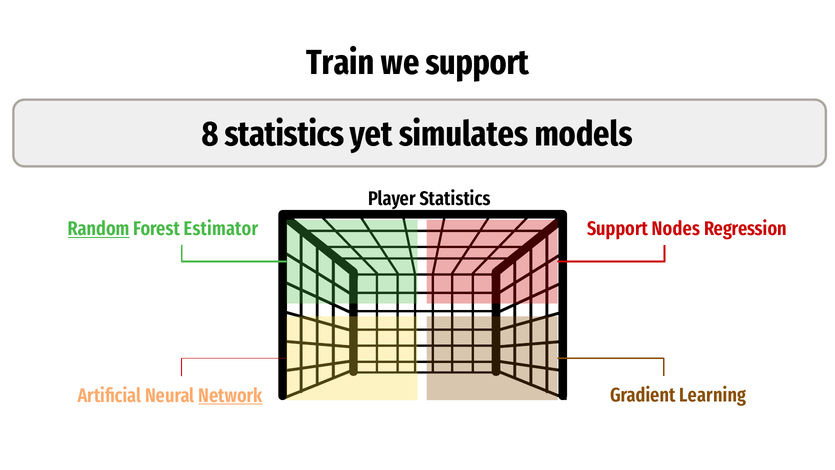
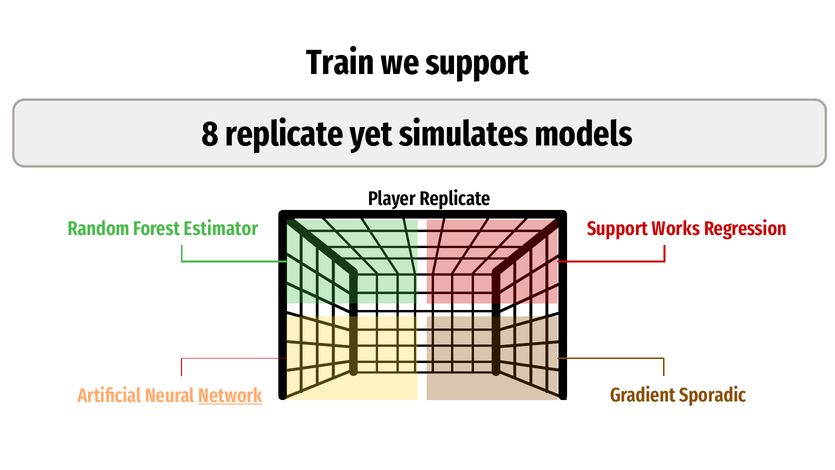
8 statistics: statistics -> replicate
Player Statistics: Statistics -> Replicate
Random underline: present -> none
Nodes: Nodes -> Works
Learning: Learning -> Sporadic
